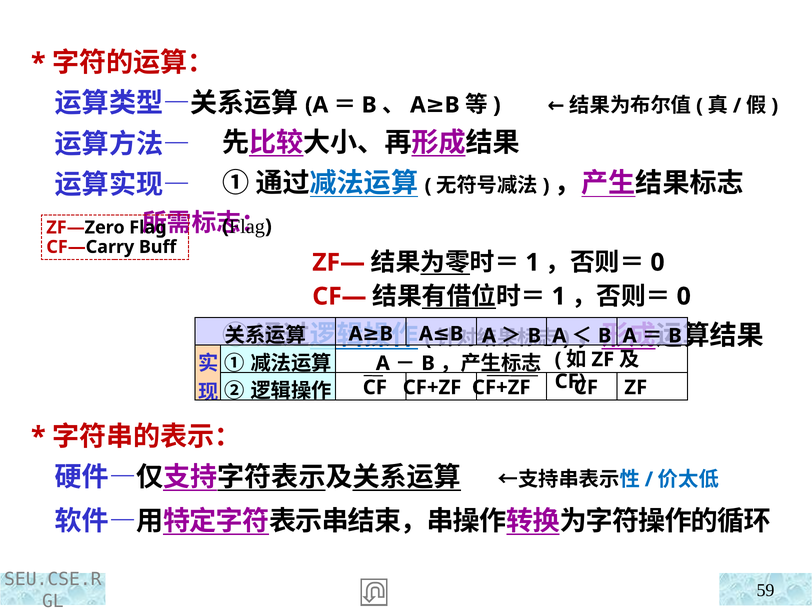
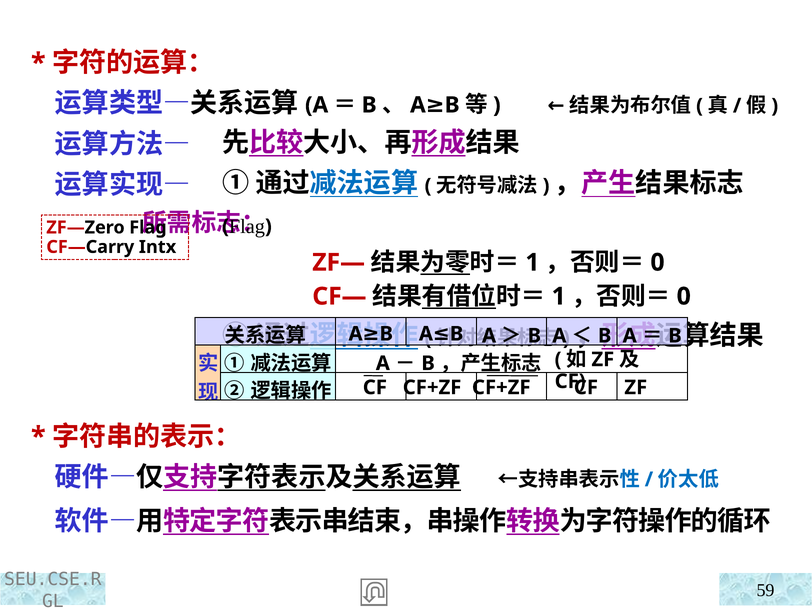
Buff: Buff -> Intx
